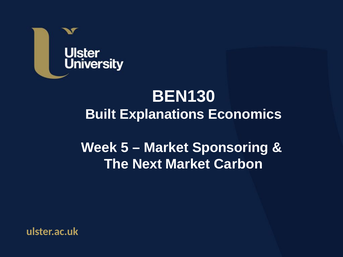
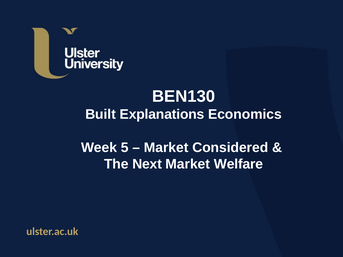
Sponsoring: Sponsoring -> Considered
Carbon: Carbon -> Welfare
